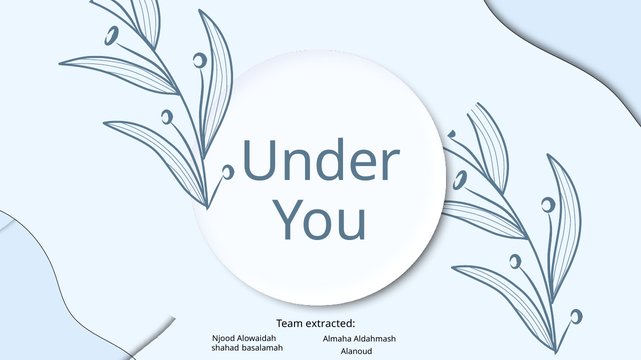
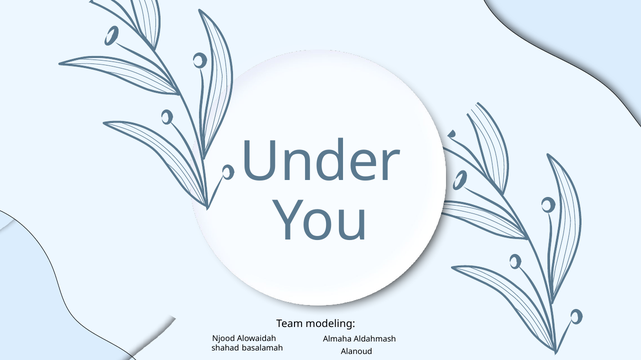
extracted: extracted -> modeling
